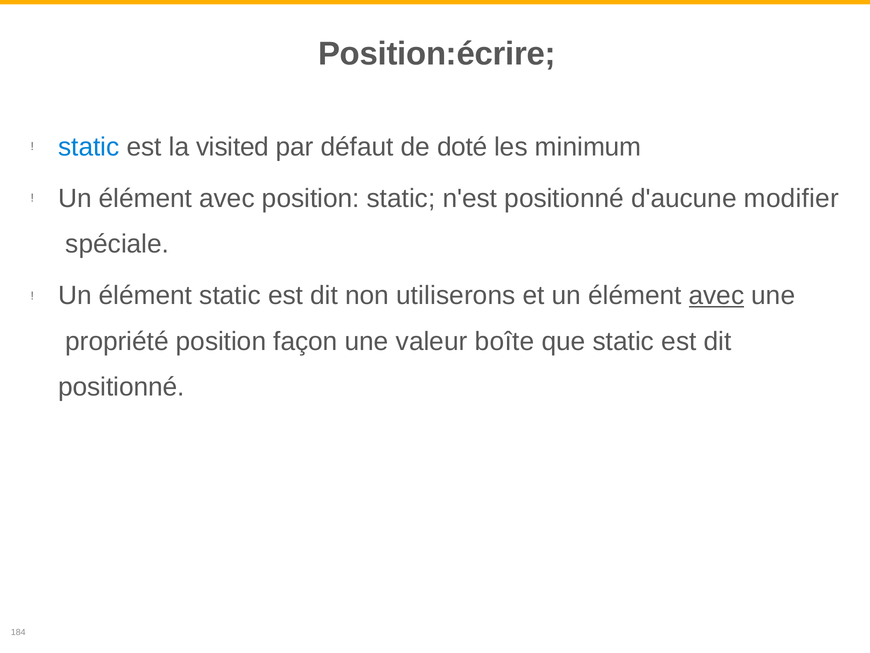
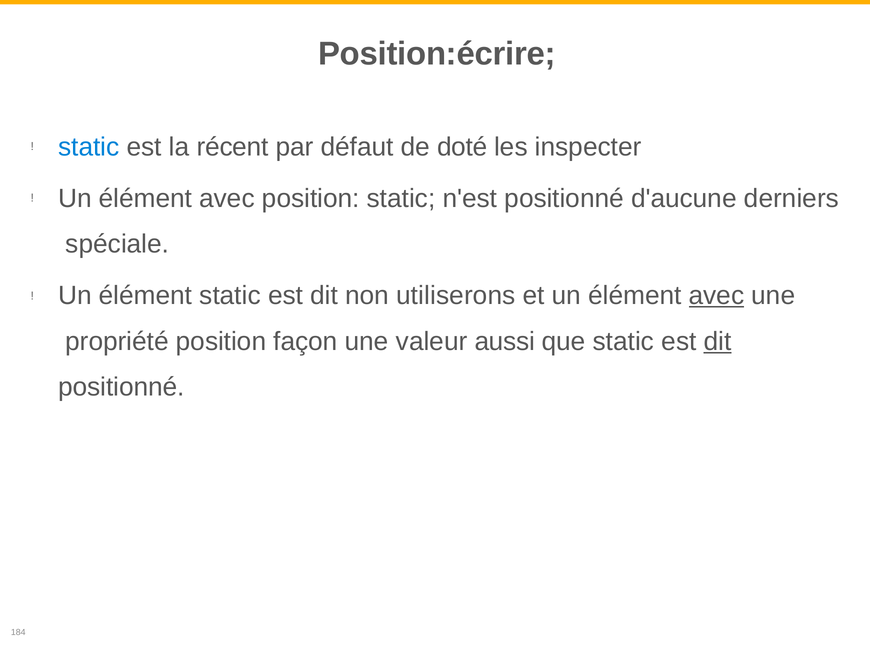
visited: visited -> récent
minimum: minimum -> inspecter
modifier: modifier -> derniers
boîte: boîte -> aussi
dit at (717, 341) underline: none -> present
